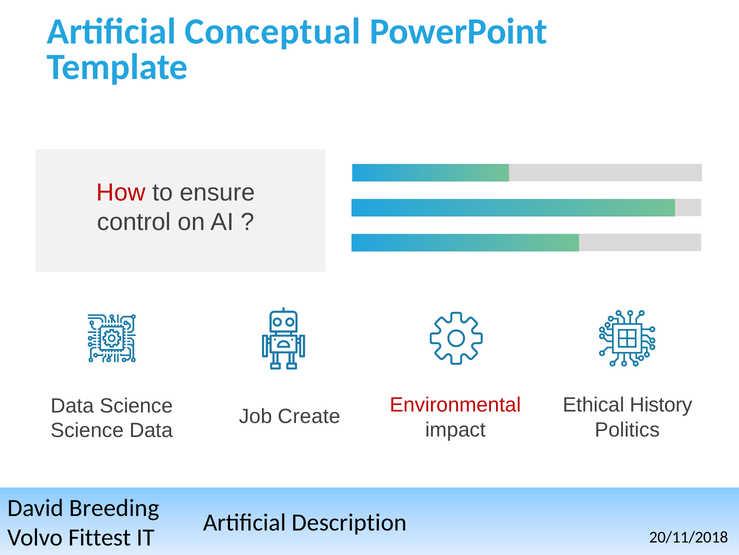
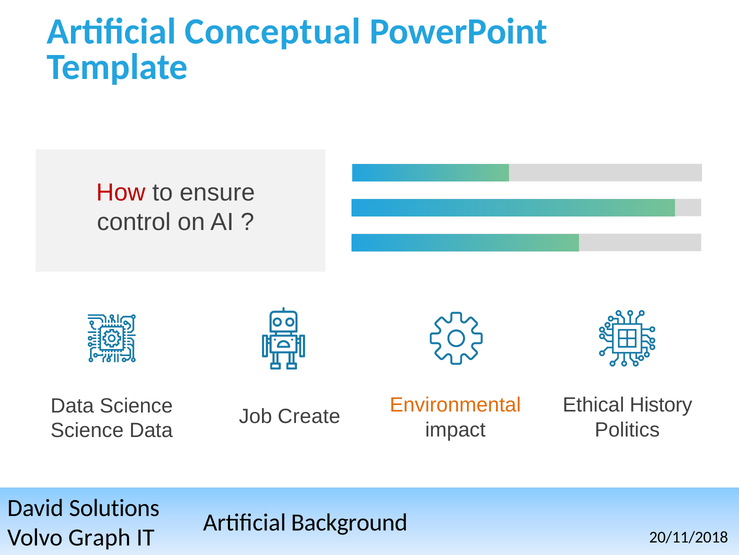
Environmental colour: red -> orange
Breeding: Breeding -> Solutions
Description: Description -> Background
Fittest: Fittest -> Graph
